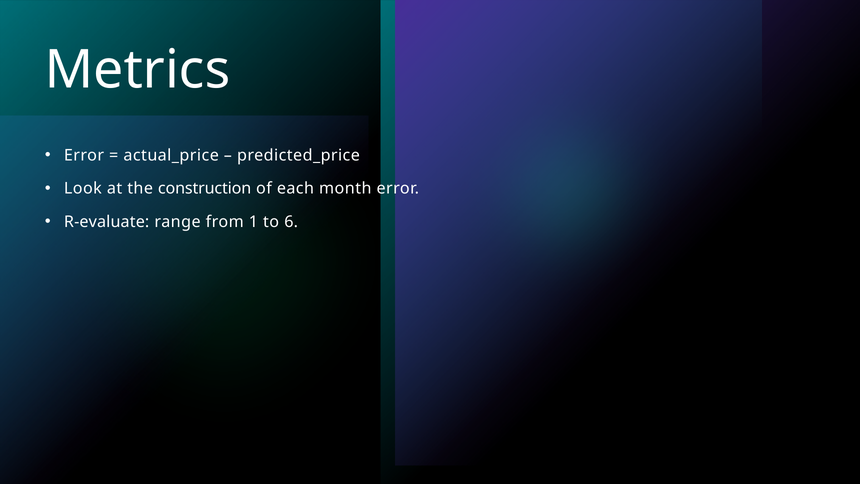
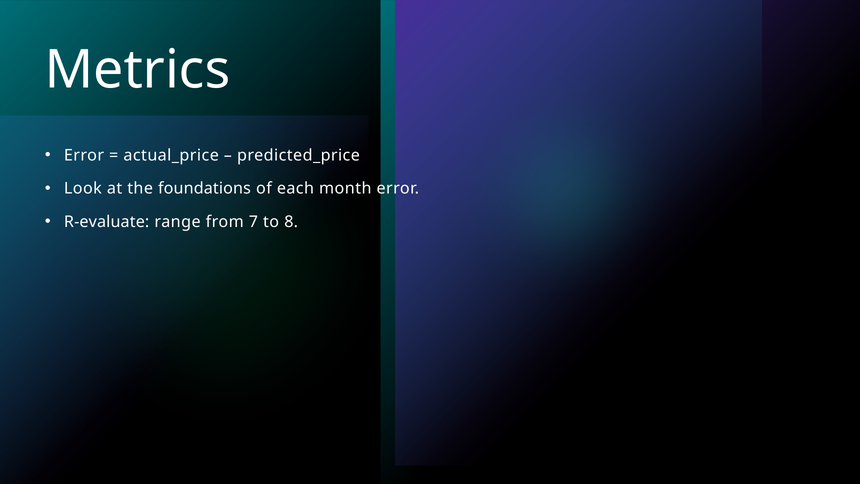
construction: construction -> foundations
1: 1 -> 7
6: 6 -> 8
